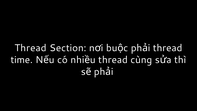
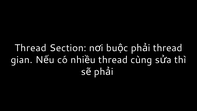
time: time -> gian
